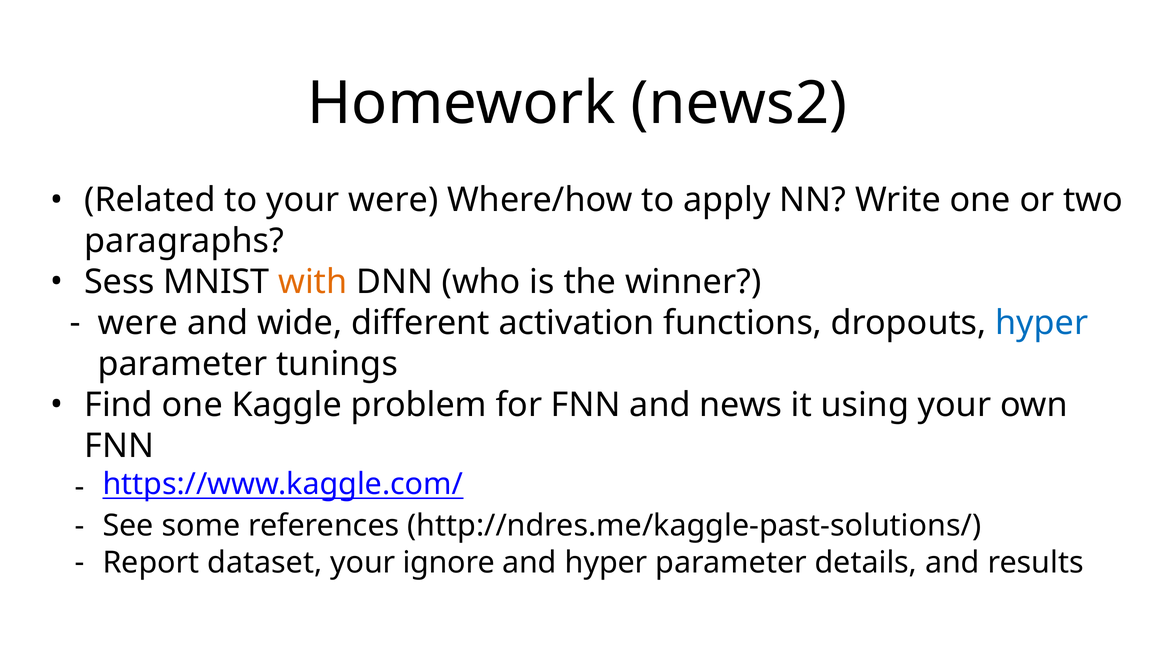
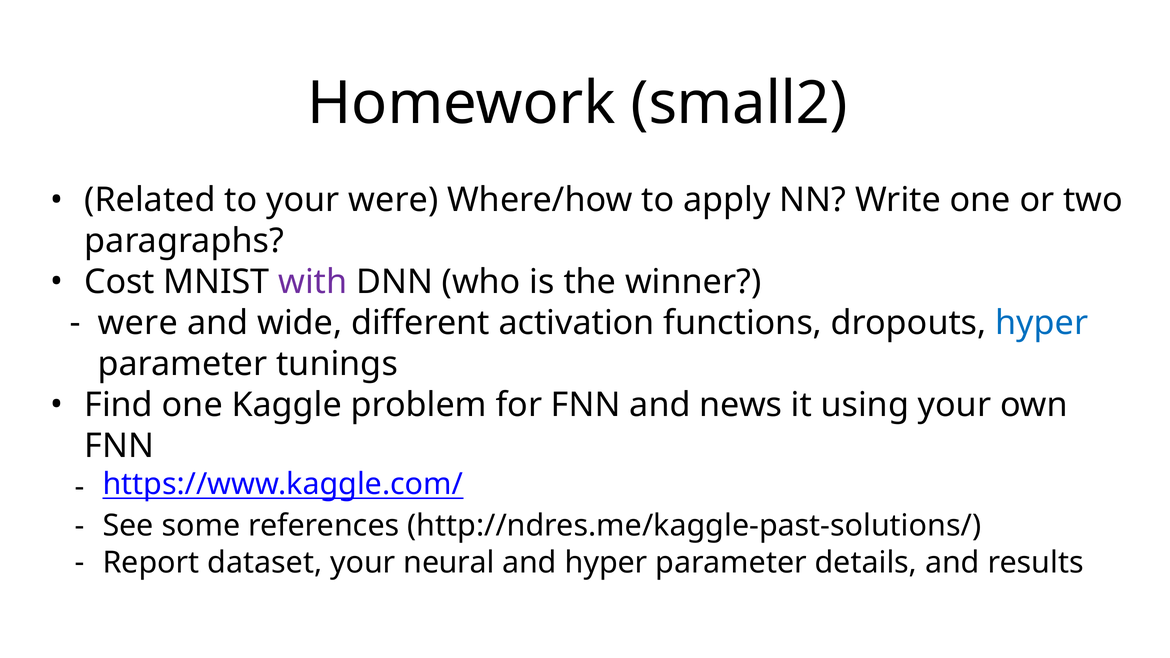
news2: news2 -> small2
Sess: Sess -> Cost
with colour: orange -> purple
ignore: ignore -> neural
